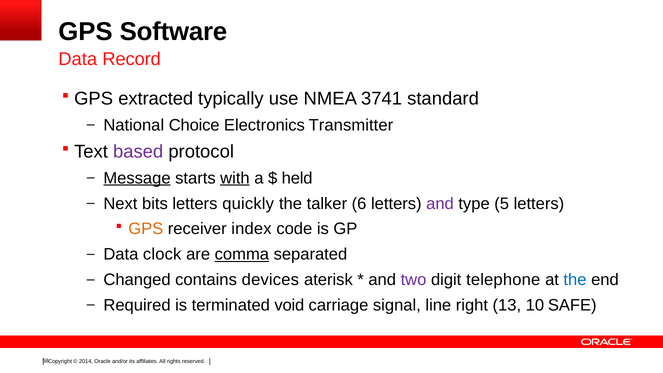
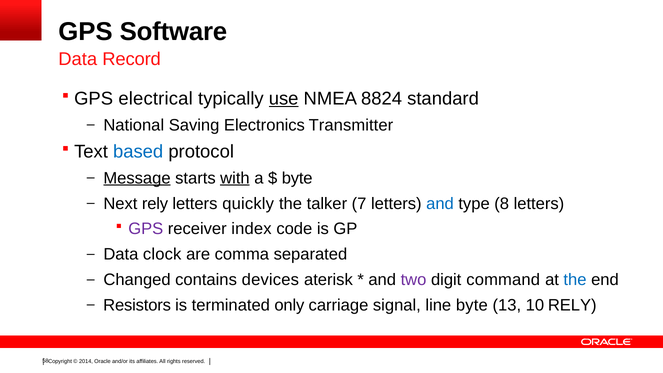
extracted: extracted -> electrical
use underline: none -> present
3741: 3741 -> 8824
Choice: Choice -> Saving
based colour: purple -> blue
held at (297, 178): held -> byte
Next bits: bits -> rely
6: 6 -> 7
and at (440, 204) colour: purple -> blue
5: 5 -> 8
GPS at (146, 229) colour: orange -> purple
comma underline: present -> none
telephone: telephone -> command
Required: Required -> Resistors
void: void -> only
line right: right -> byte
10 SAFE: SAFE -> RELY
